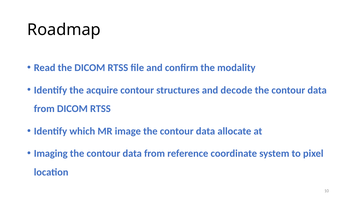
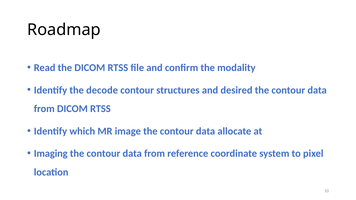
acquire: acquire -> decode
decode: decode -> desired
